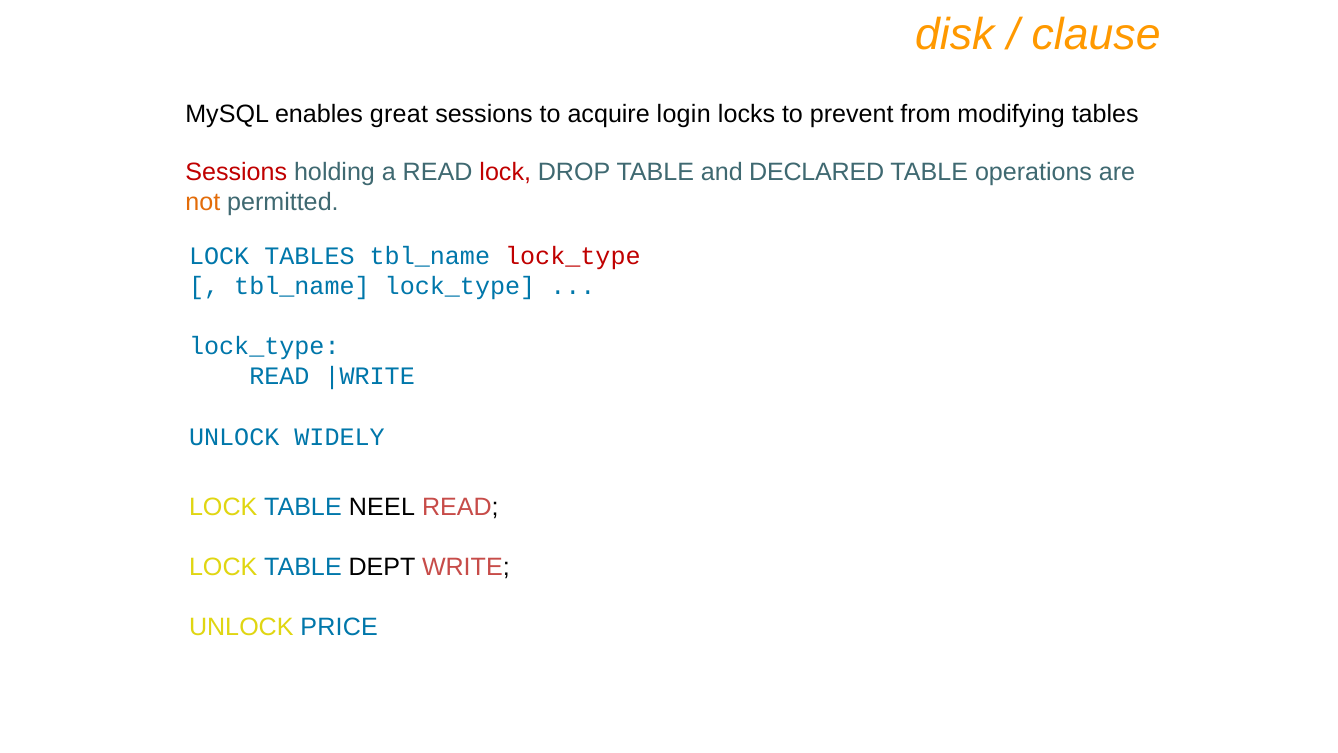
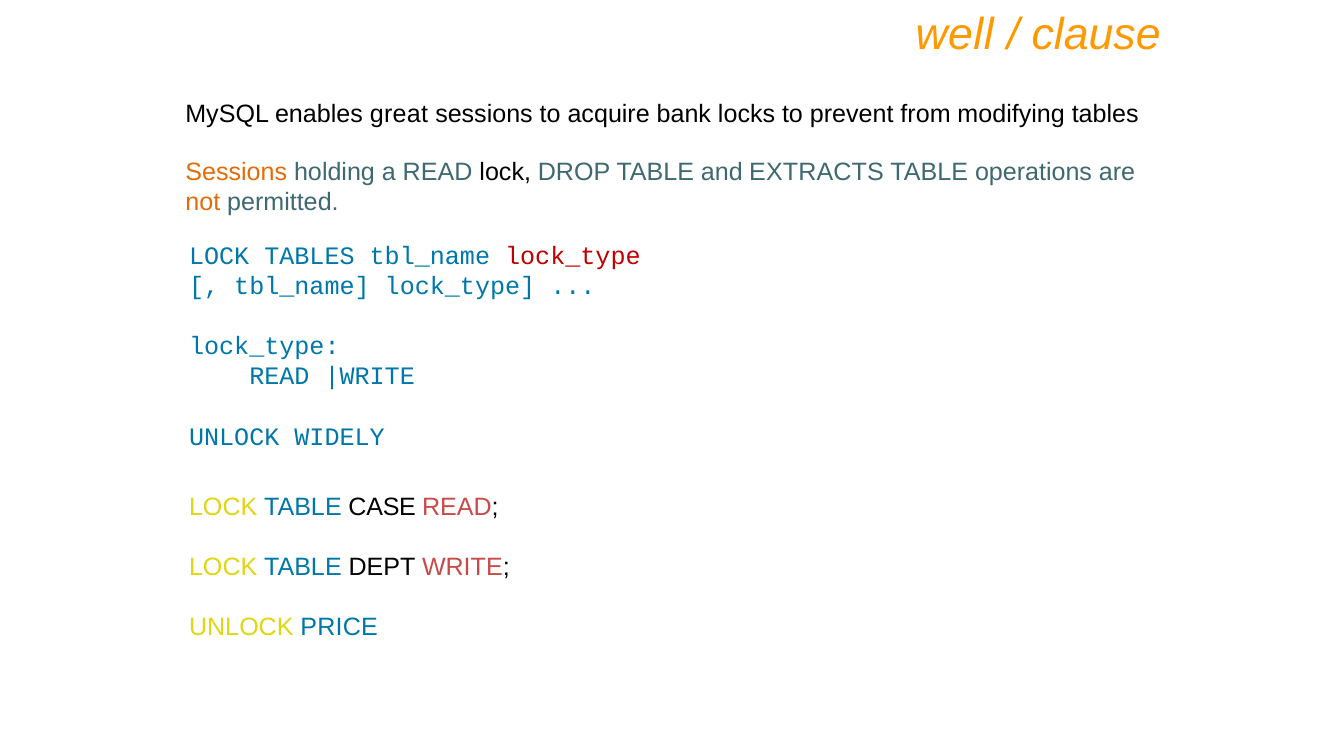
disk: disk -> well
login: login -> bank
Sessions at (236, 172) colour: red -> orange
lock at (505, 172) colour: red -> black
DECLARED: DECLARED -> EXTRACTS
NEEL: NEEL -> CASE
